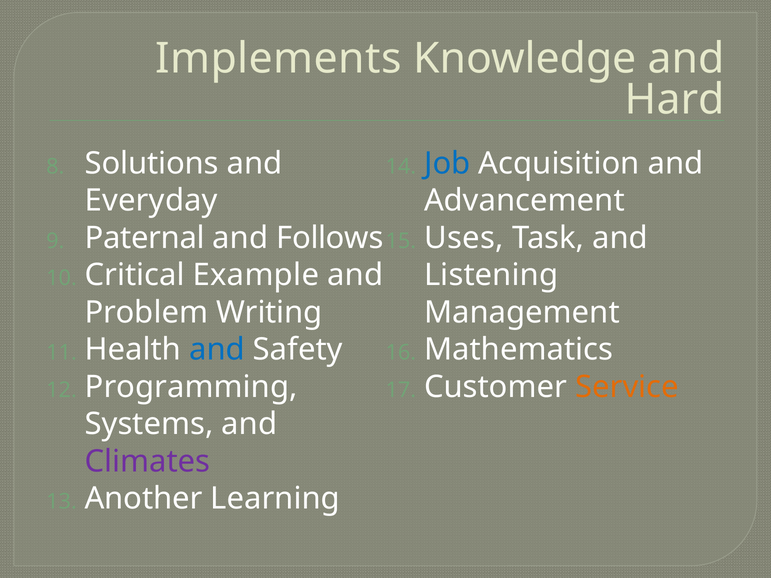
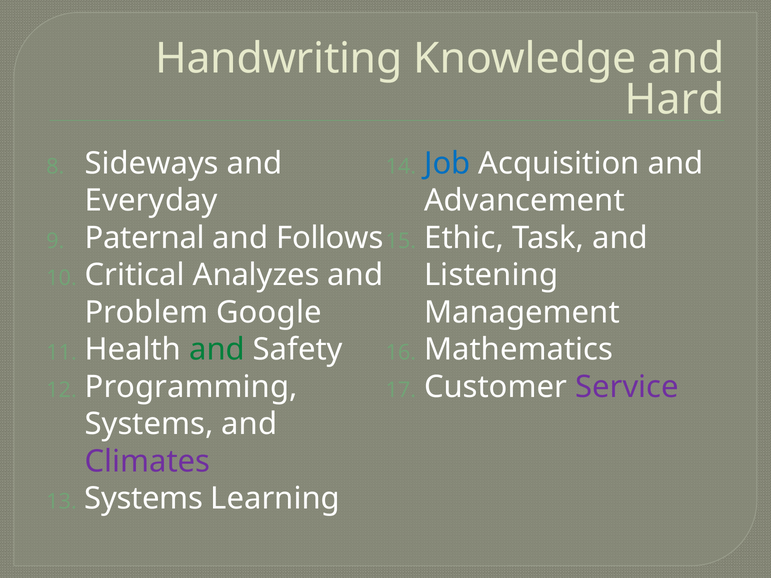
Implements: Implements -> Handwriting
Solutions: Solutions -> Sideways
Uses: Uses -> Ethic
Example: Example -> Analyzes
Writing: Writing -> Google
and at (217, 350) colour: blue -> green
Service colour: orange -> purple
Another at (144, 499): Another -> Systems
